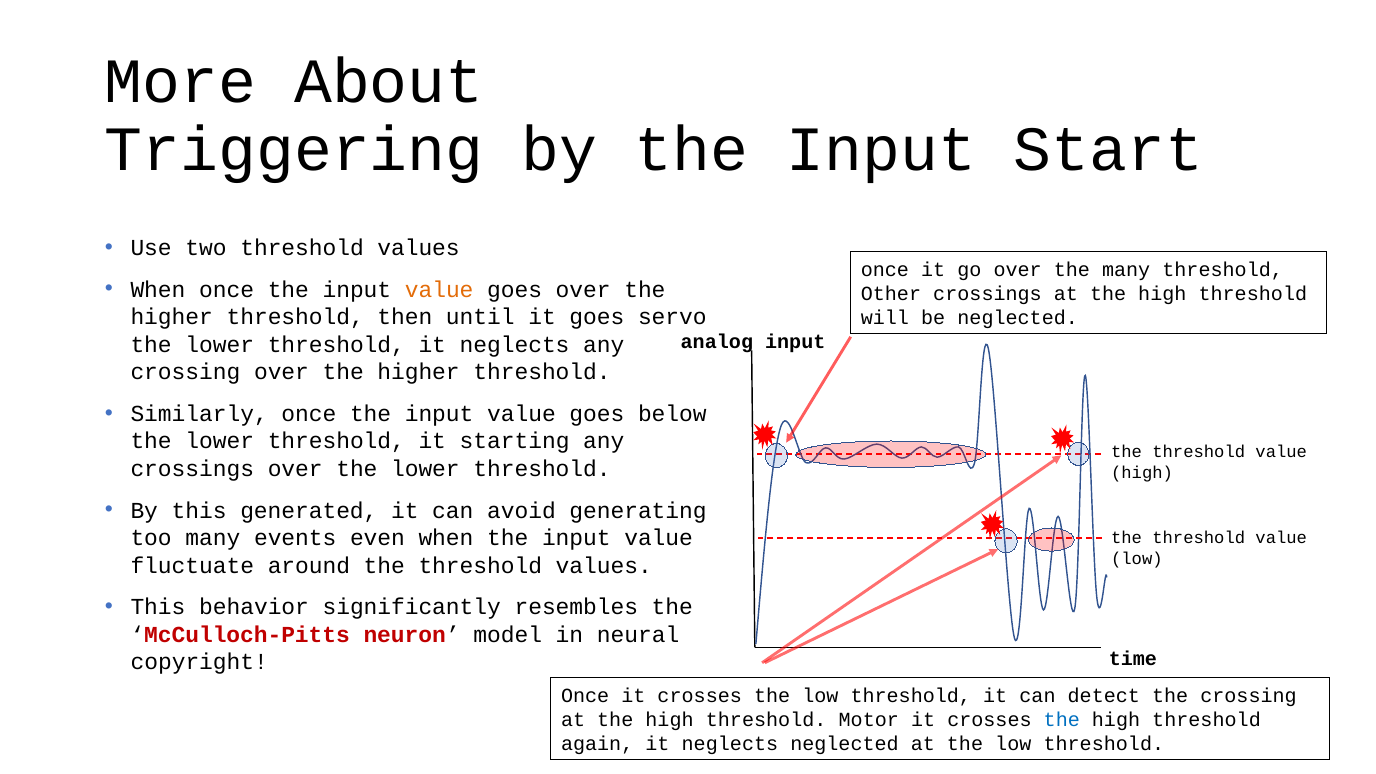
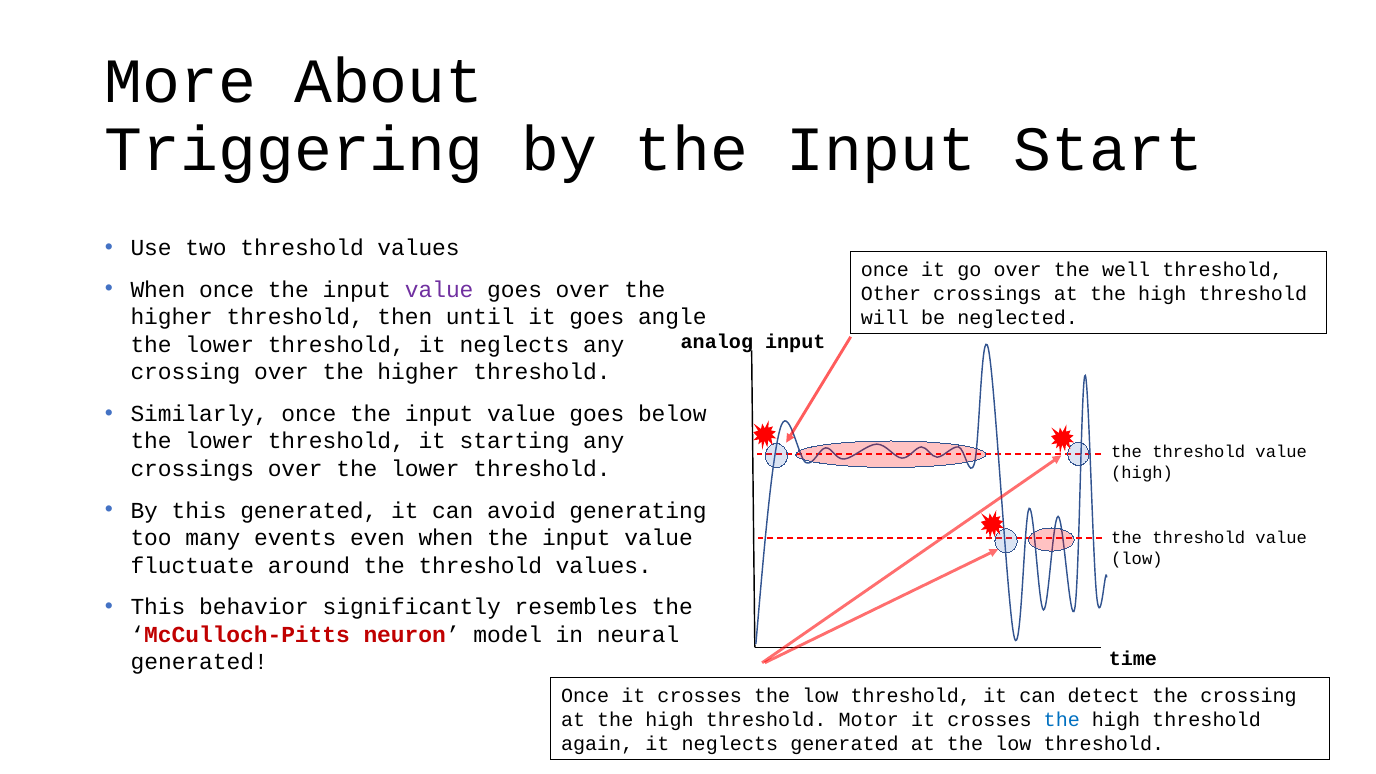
the many: many -> well
value at (439, 290) colour: orange -> purple
servo: servo -> angle
copyright at (199, 662): copyright -> generated
neglects neglected: neglected -> generated
